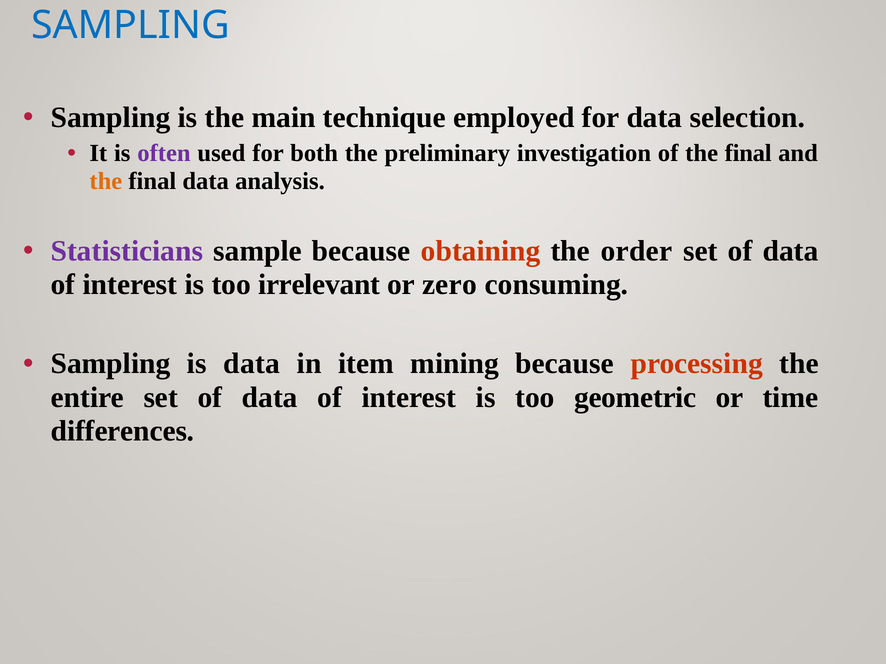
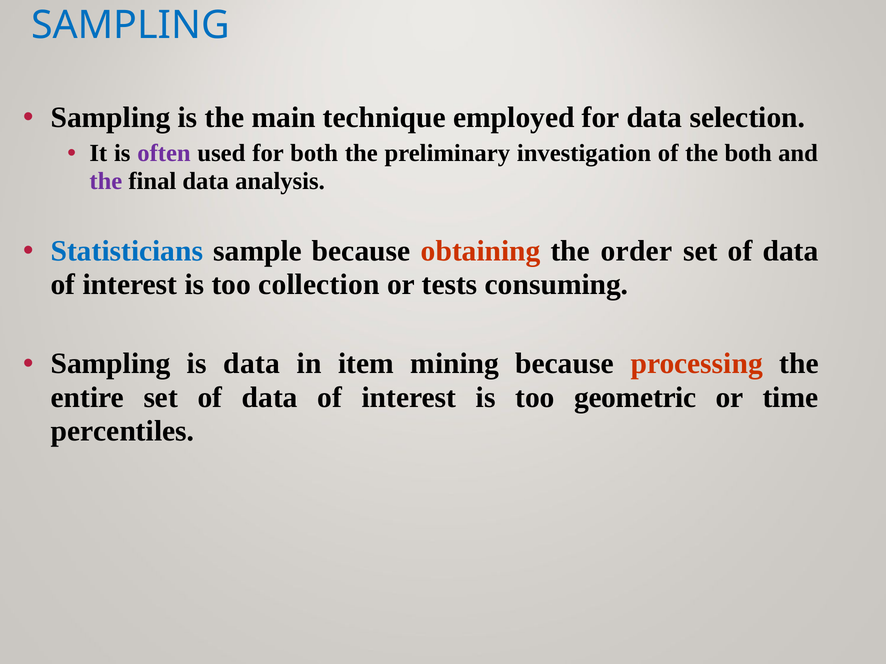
of the final: final -> both
the at (106, 181) colour: orange -> purple
Statisticians colour: purple -> blue
irrelevant: irrelevant -> collection
zero: zero -> tests
differences: differences -> percentiles
